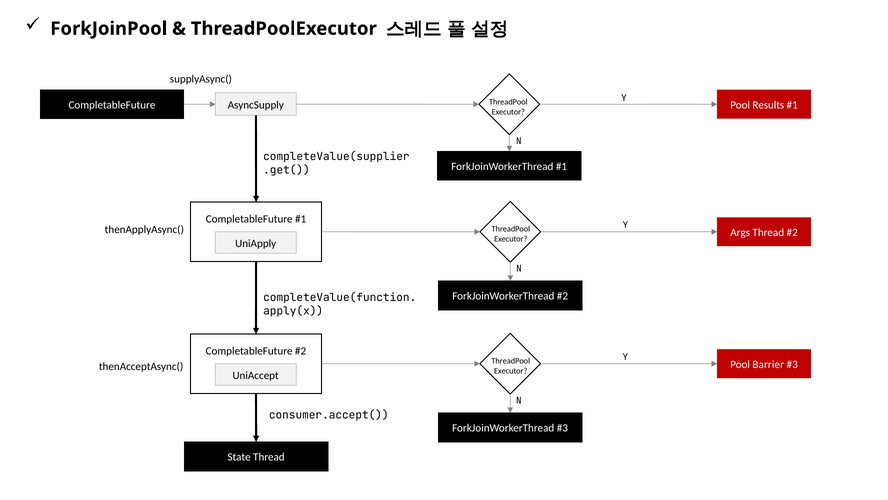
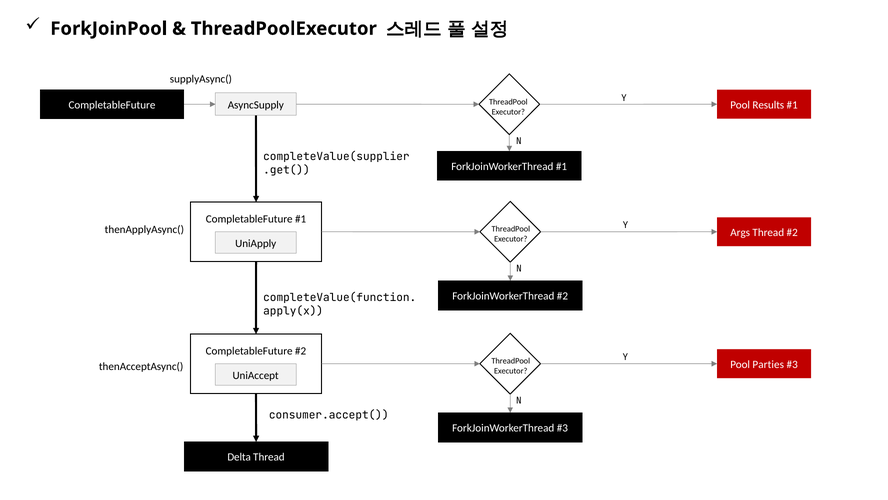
Barrier: Barrier -> Parties
State: State -> Delta
